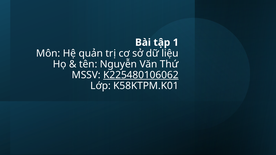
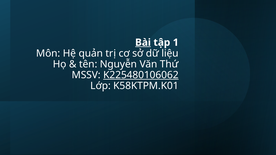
Bài underline: none -> present
